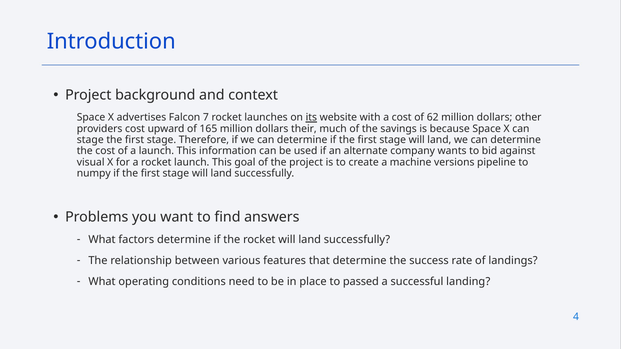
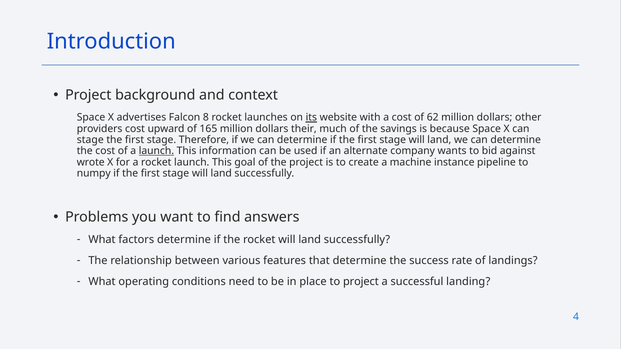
7: 7 -> 8
launch at (156, 151) underline: none -> present
visual: visual -> wrote
versions: versions -> instance
to passed: passed -> project
